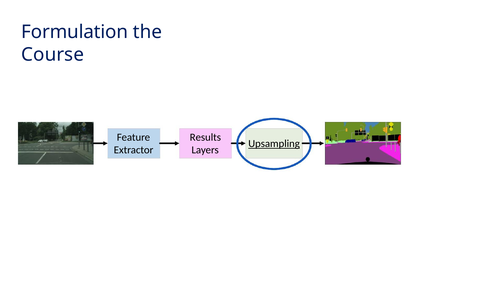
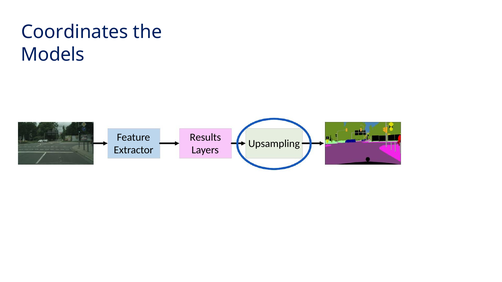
Formulation: Formulation -> Coordinates
Course: Course -> Models
Upsampling underline: present -> none
